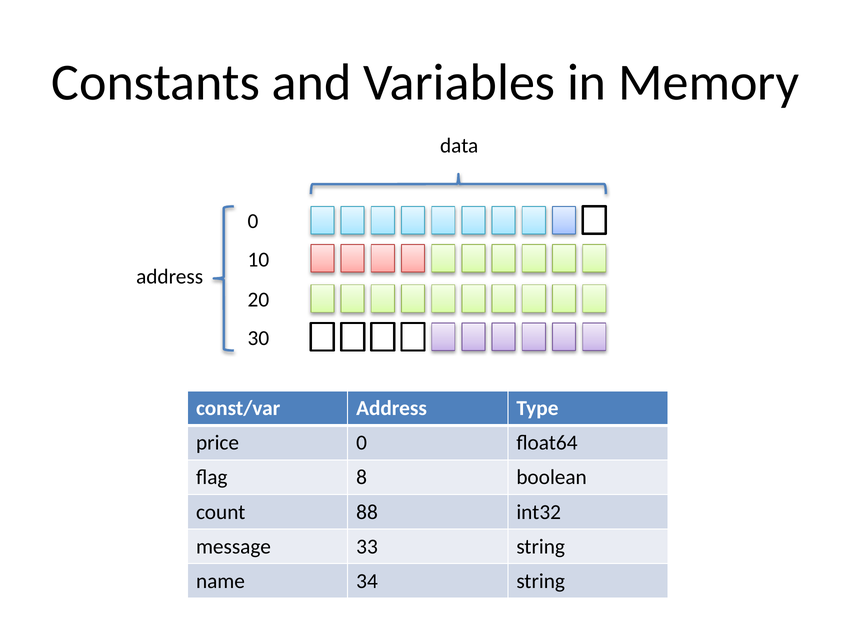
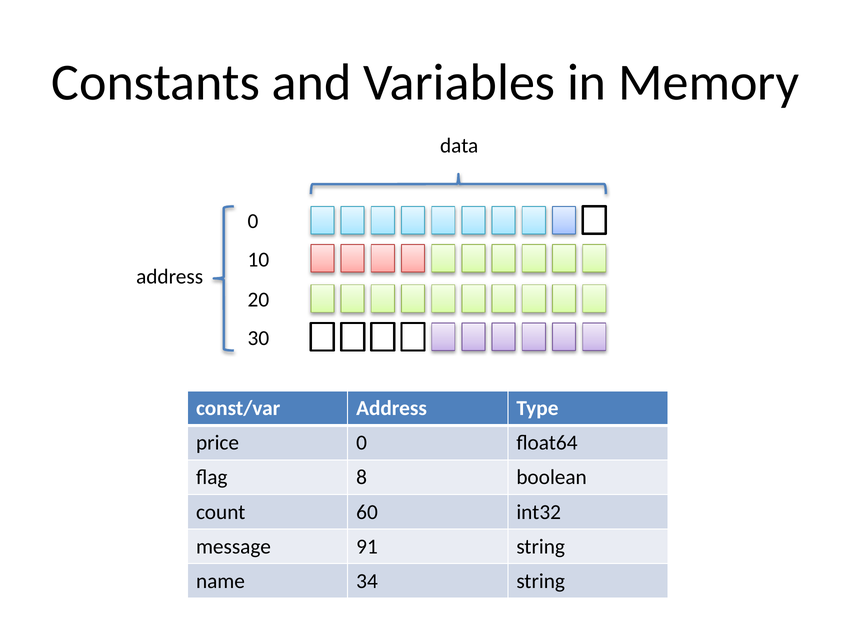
88: 88 -> 60
33: 33 -> 91
